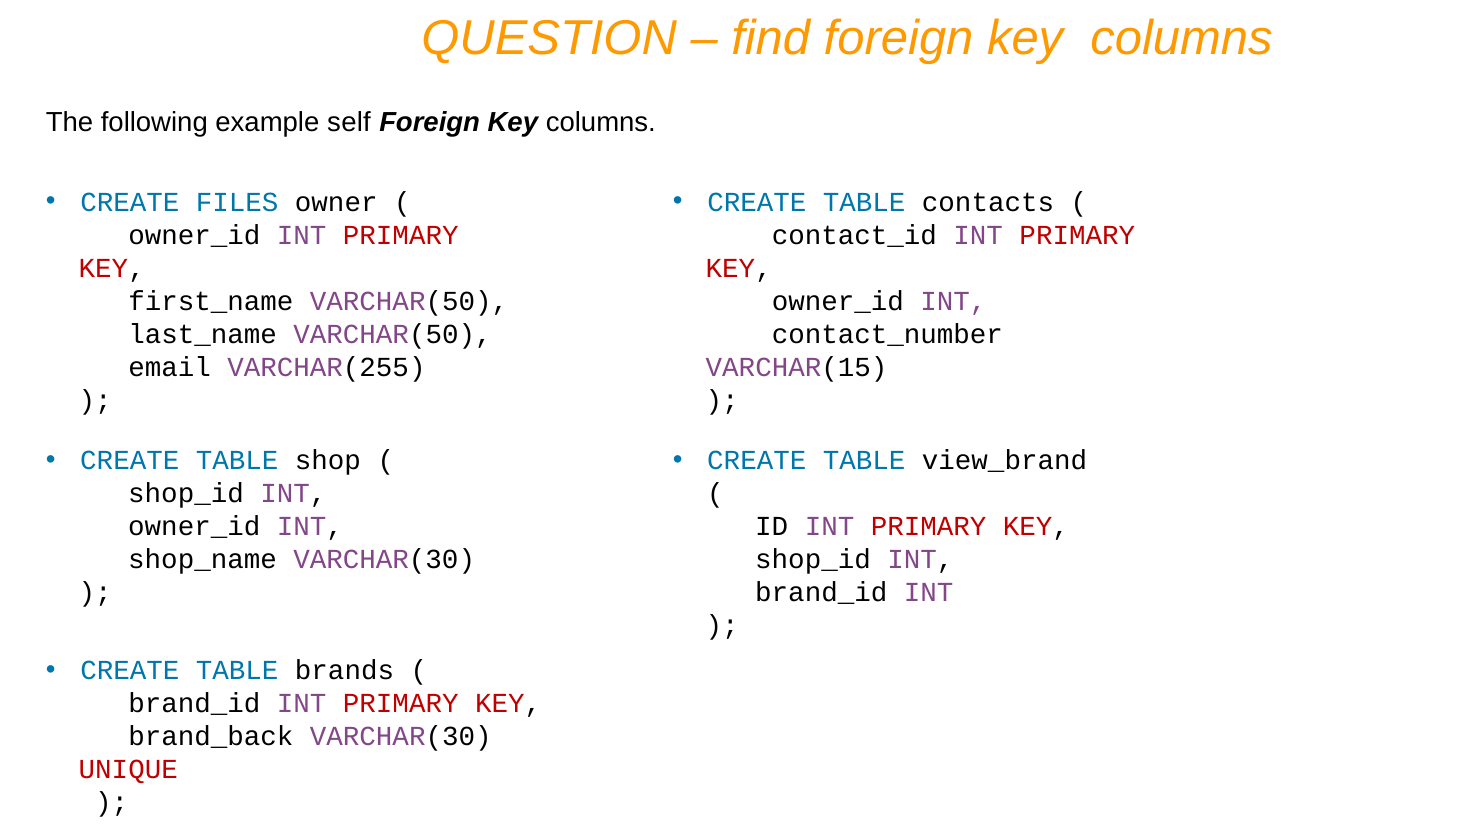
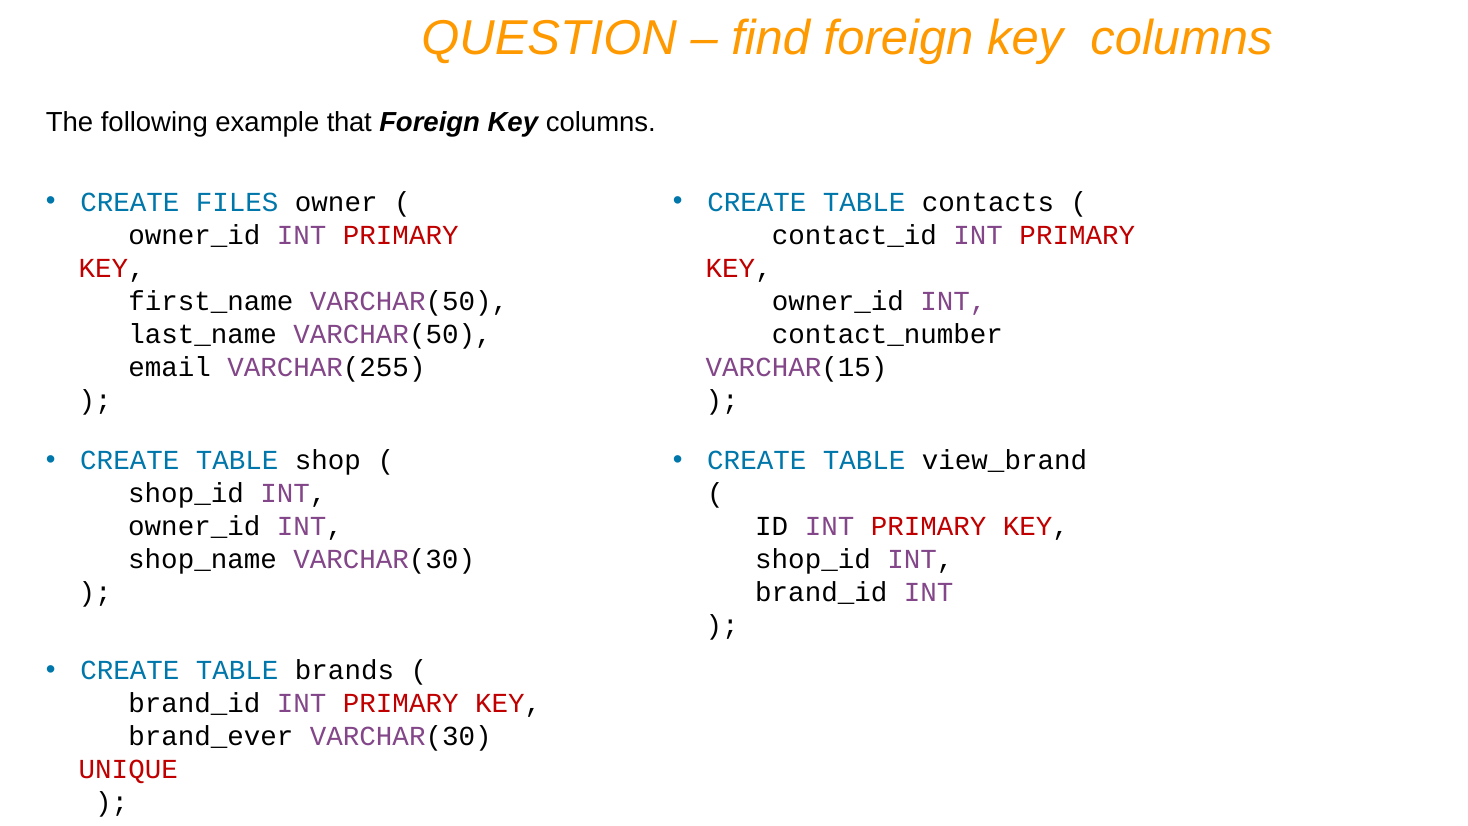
self: self -> that
brand_back: brand_back -> brand_ever
